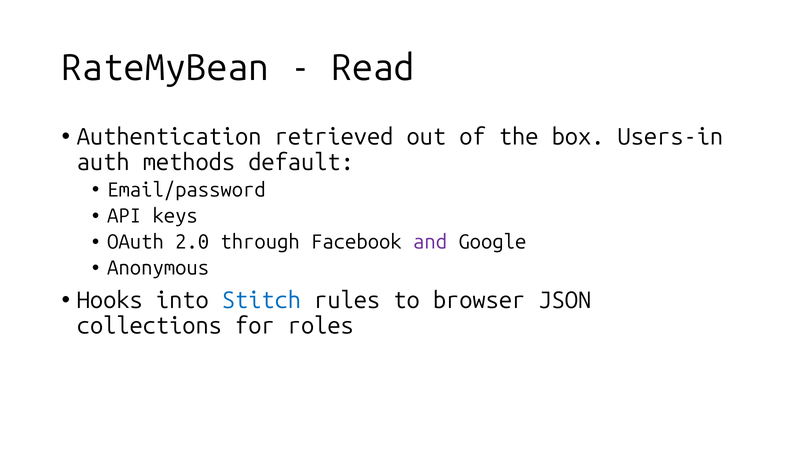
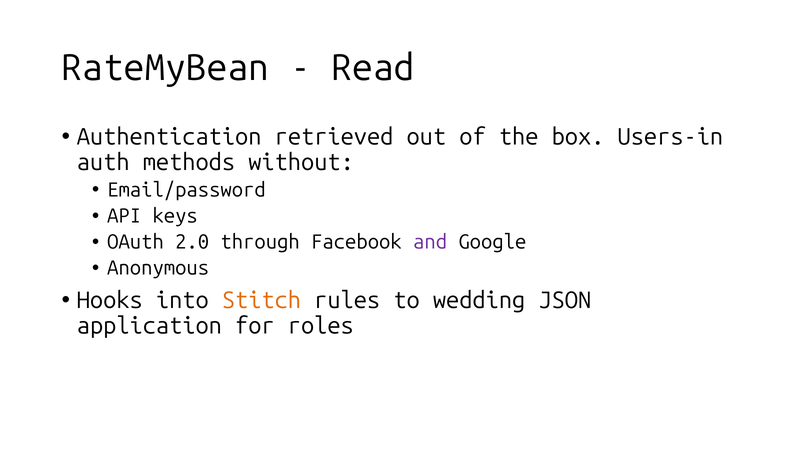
default: default -> without
Stitch colour: blue -> orange
browser: browser -> wedding
collections: collections -> application
